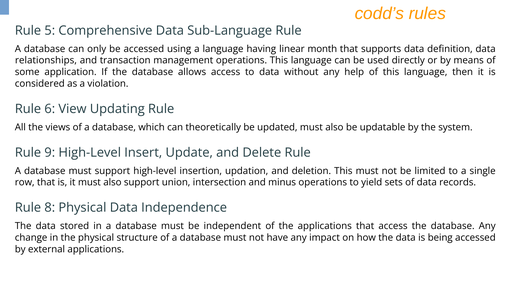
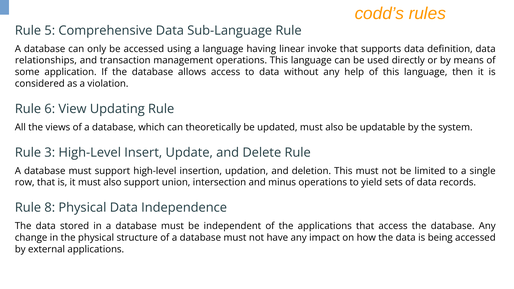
month: month -> invoke
9: 9 -> 3
